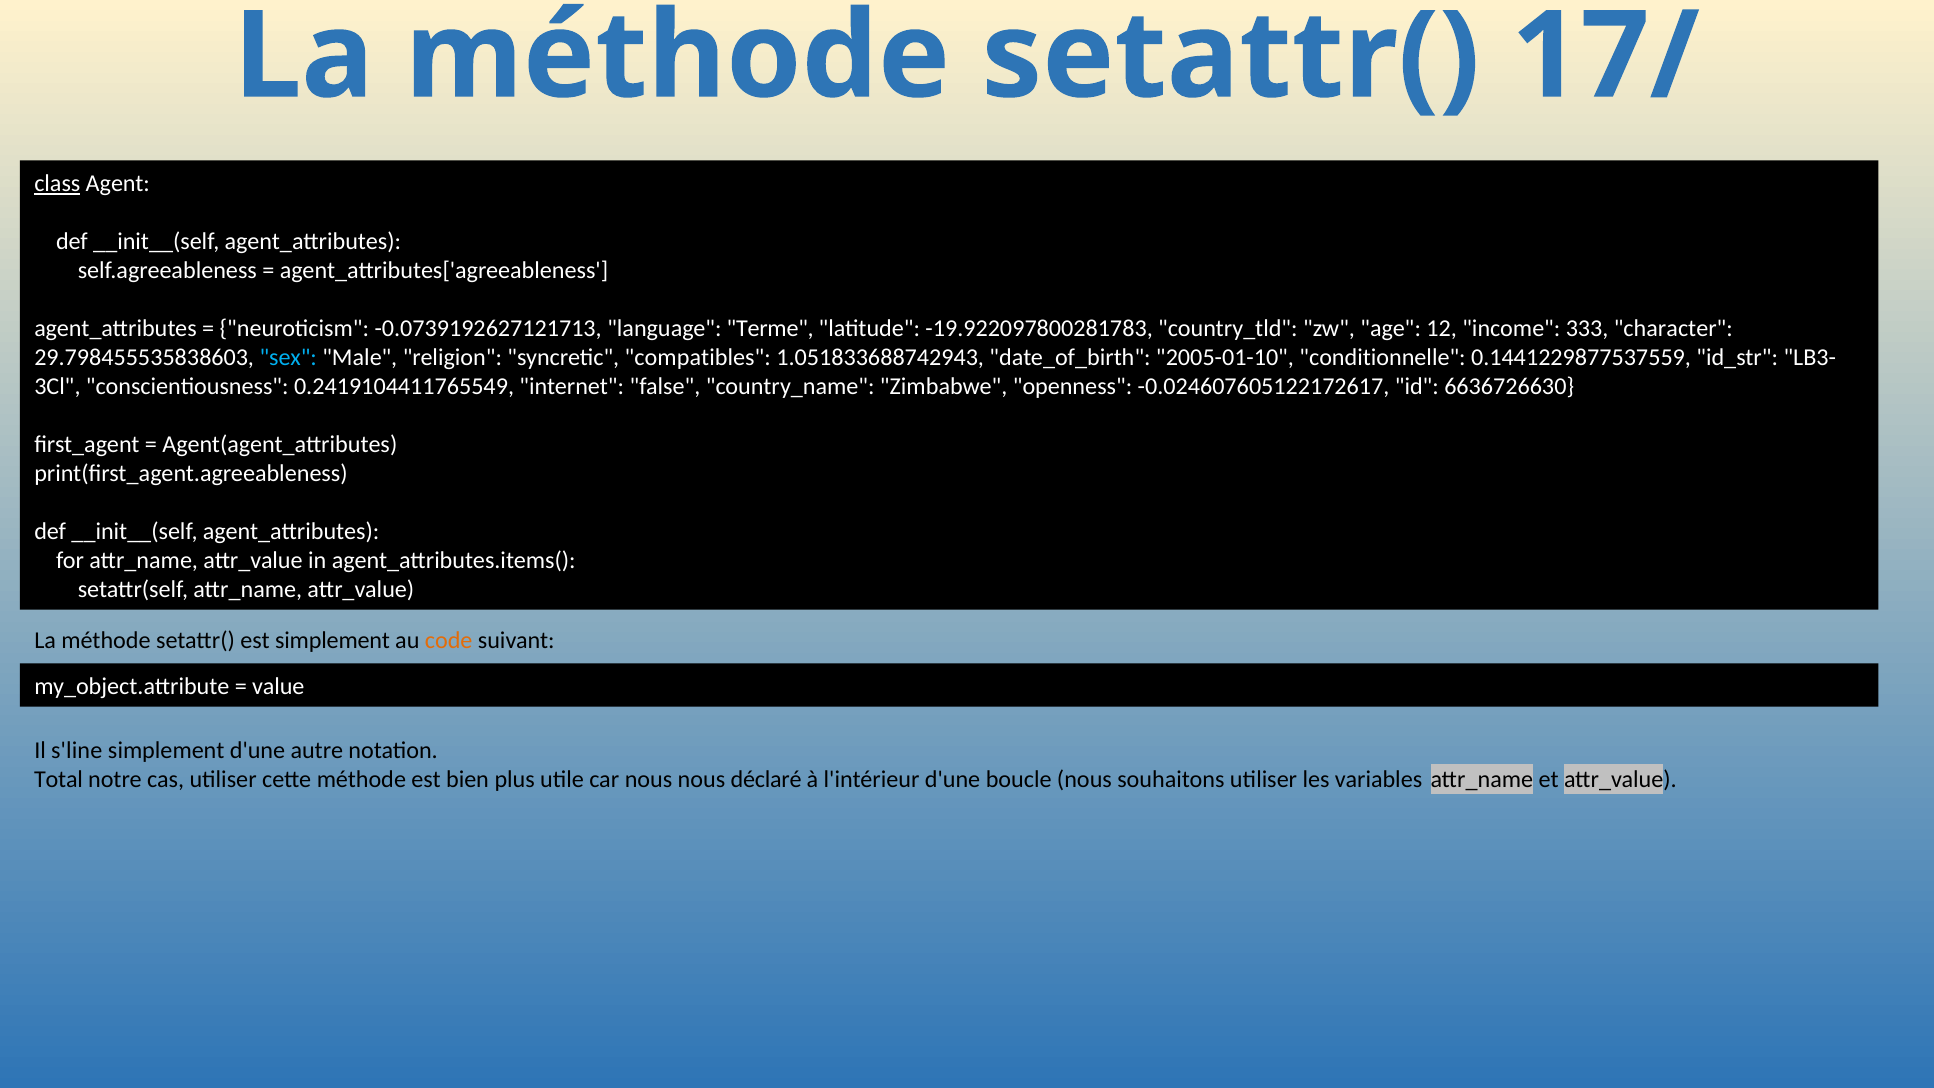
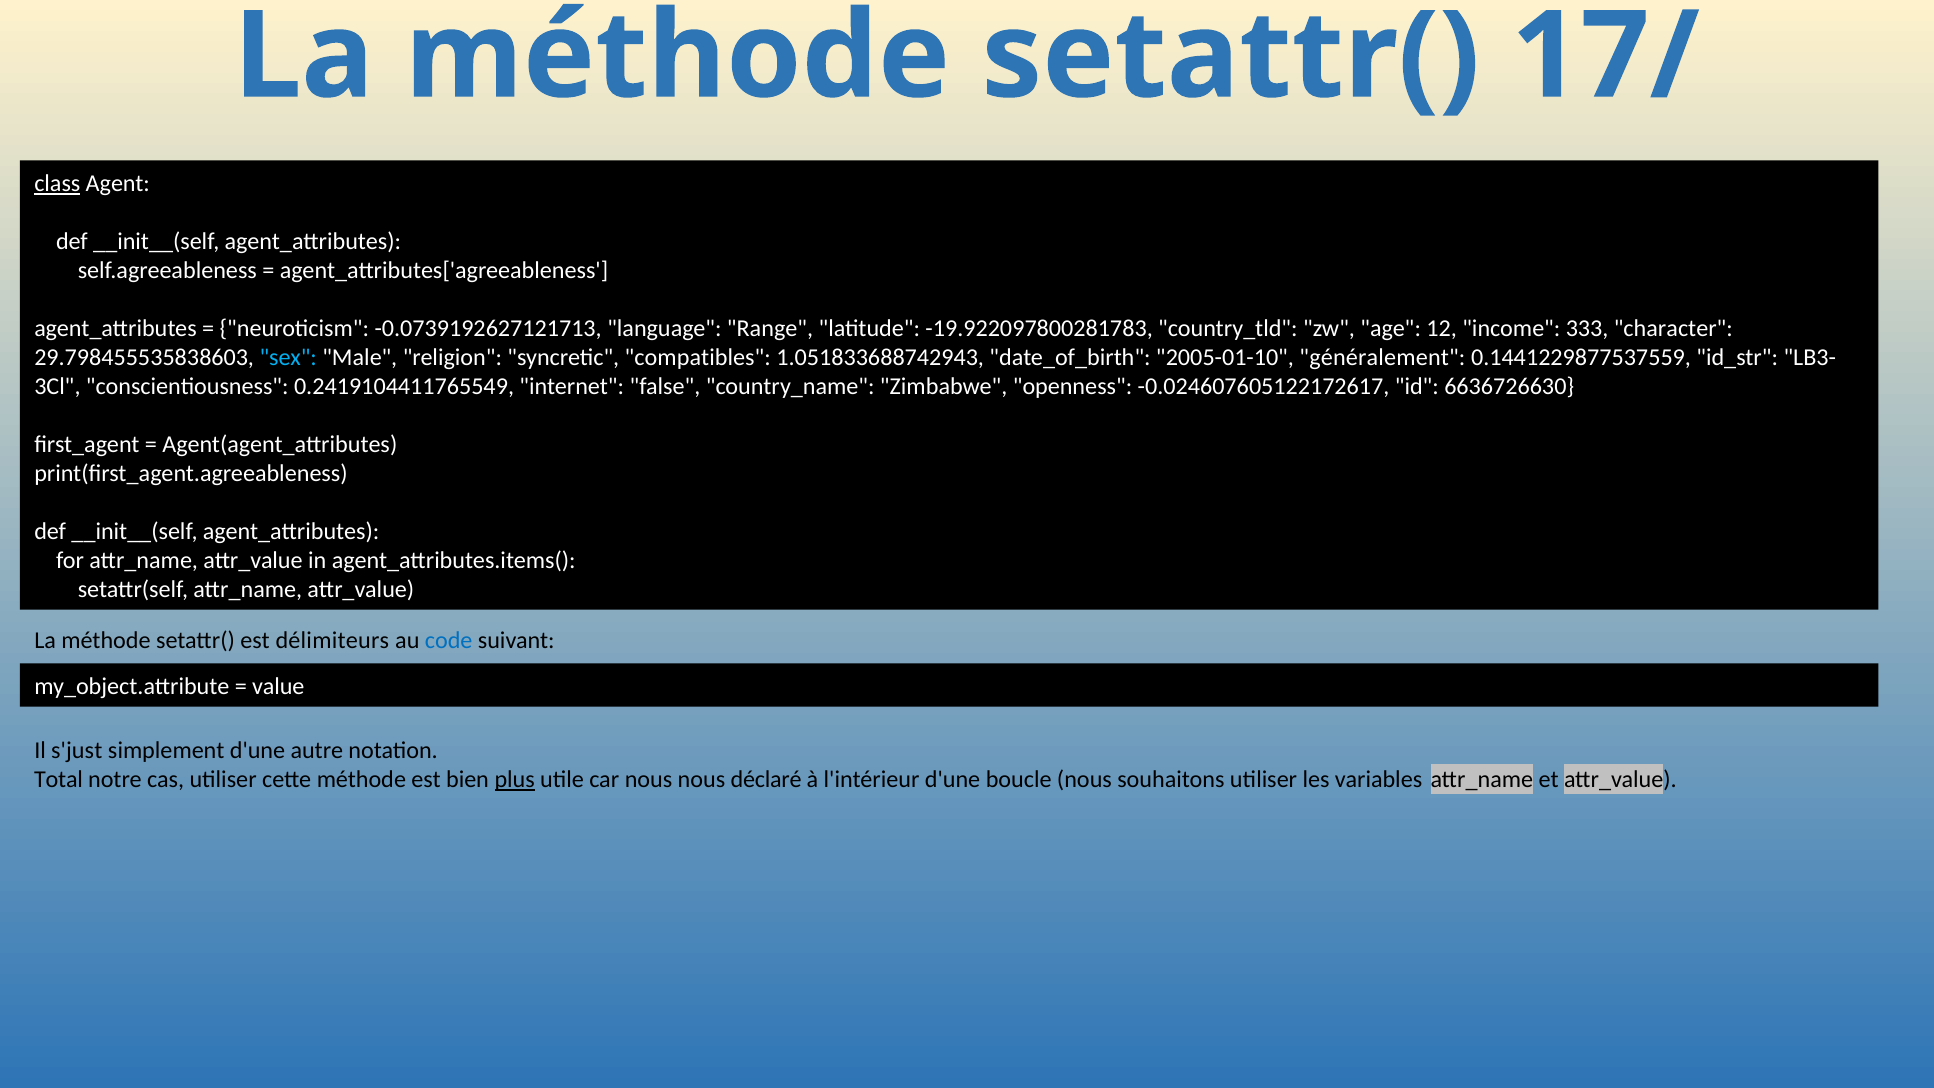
Terme: Terme -> Range
conditionnelle: conditionnelle -> généralement
est simplement: simplement -> délimiteurs
code colour: orange -> blue
s'line: s'line -> s'just
plus underline: none -> present
